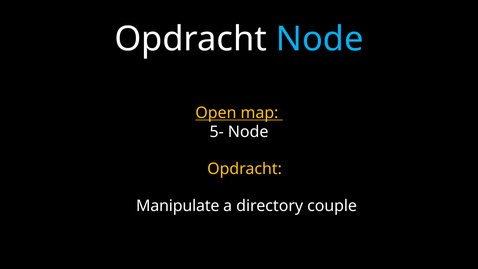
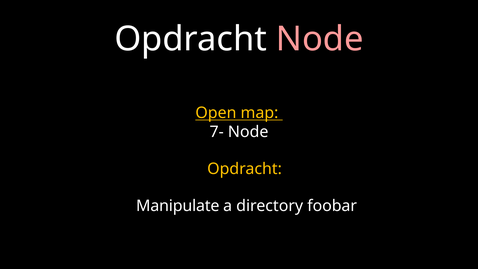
Node at (320, 39) colour: light blue -> pink
5-: 5- -> 7-
couple: couple -> foobar
